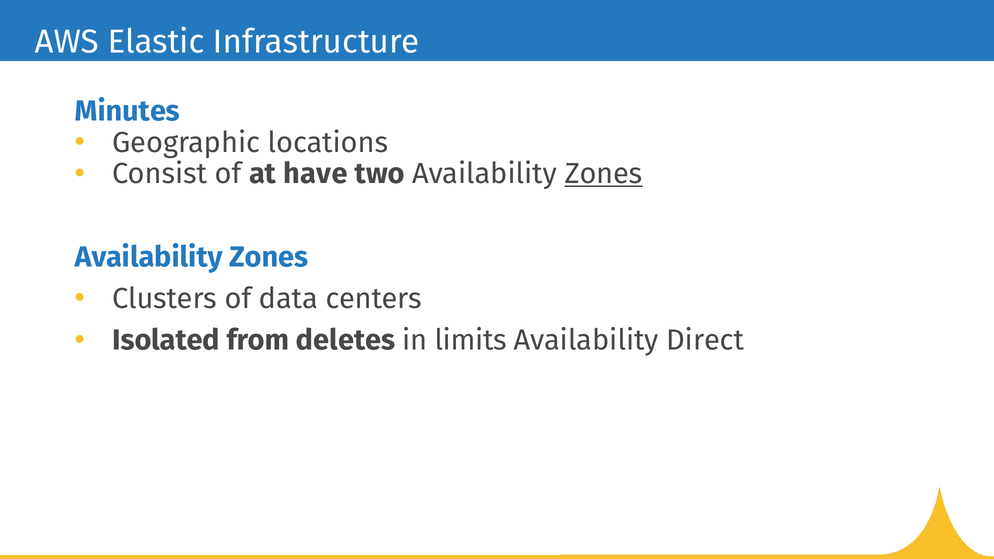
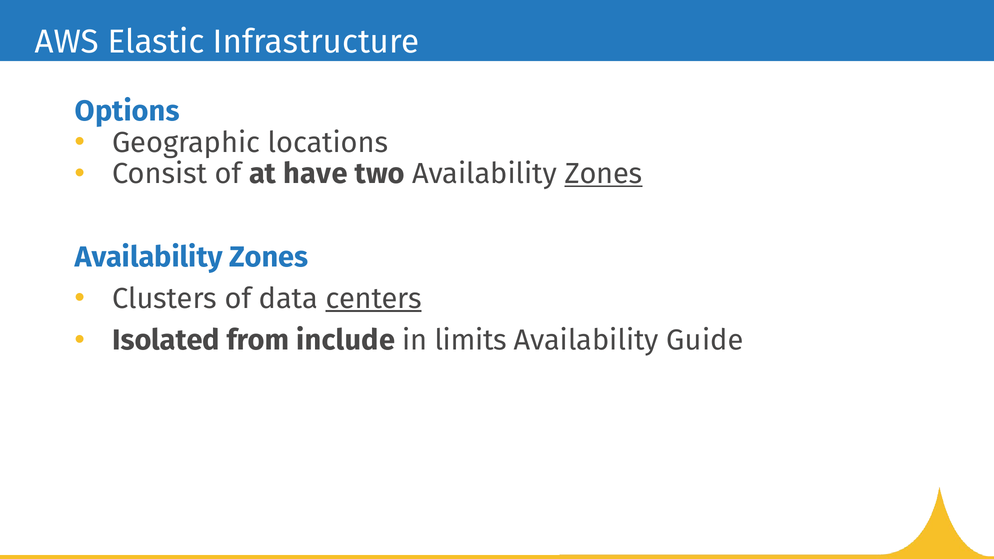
Minutes: Minutes -> Options
centers underline: none -> present
deletes: deletes -> include
Direct: Direct -> Guide
